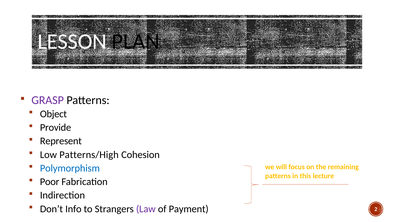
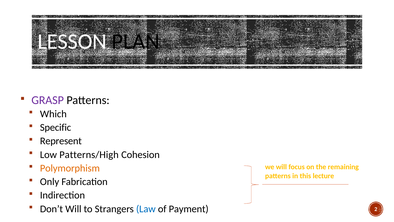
Object: Object -> Which
Provide: Provide -> Specific
Polymorphism colour: blue -> orange
Poor: Poor -> Only
Don’t Info: Info -> Will
Law colour: purple -> blue
